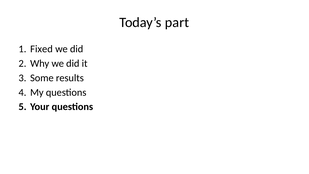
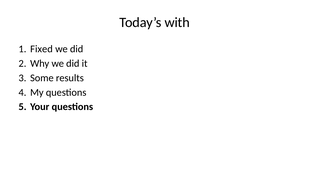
part: part -> with
